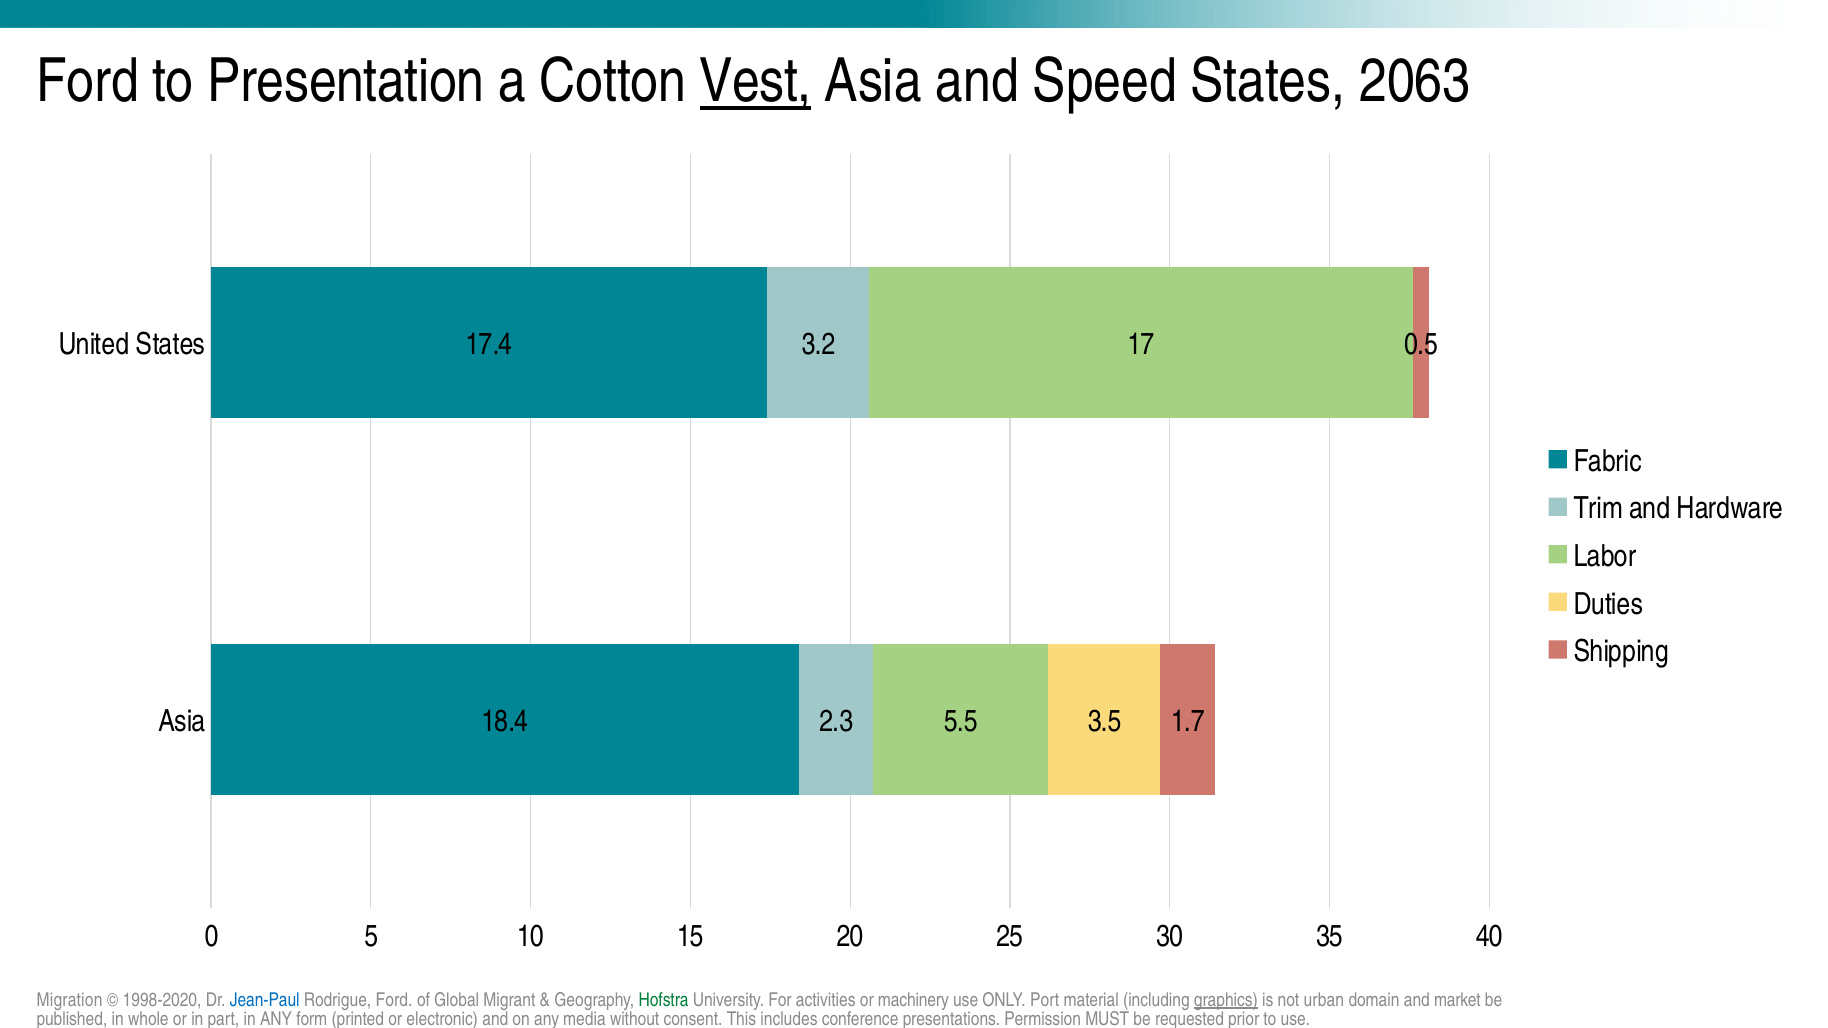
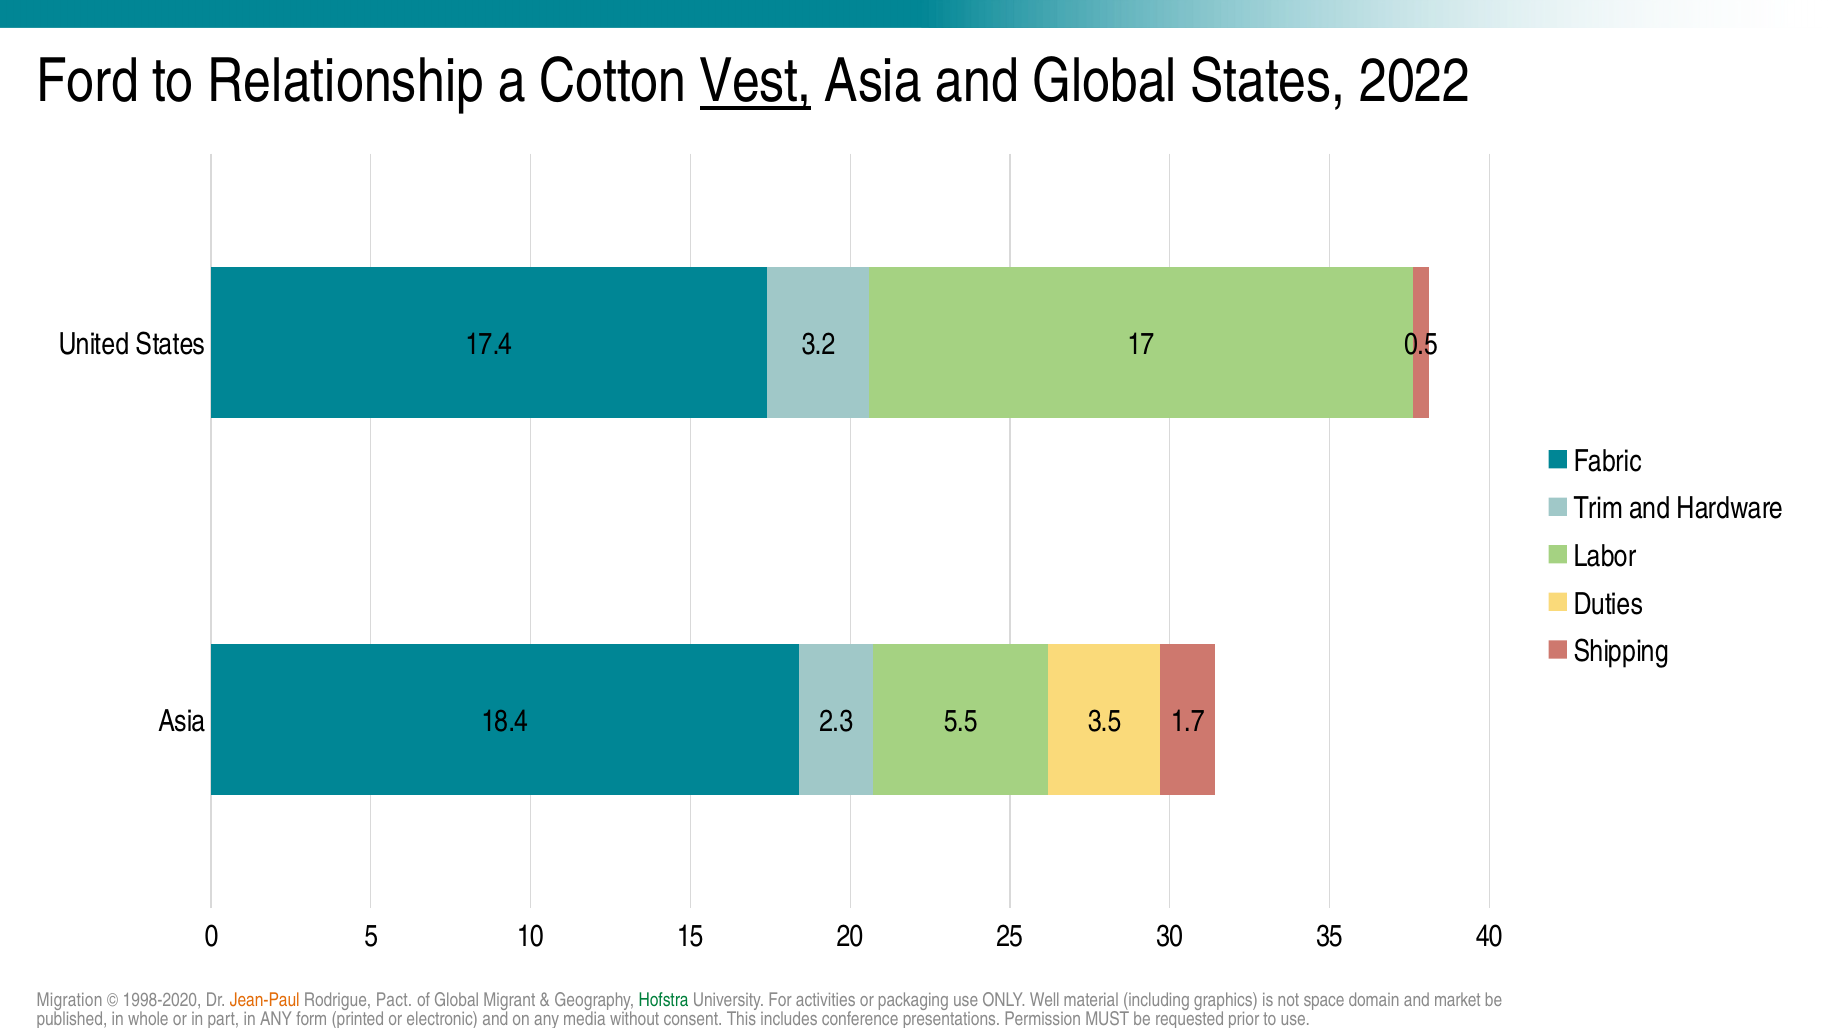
Presentation: Presentation -> Relationship
and Speed: Speed -> Global
2063: 2063 -> 2022
Jean-Paul colour: blue -> orange
Rodrigue Ford: Ford -> Pact
machinery: machinery -> packaging
Port: Port -> Well
graphics underline: present -> none
urban: urban -> space
